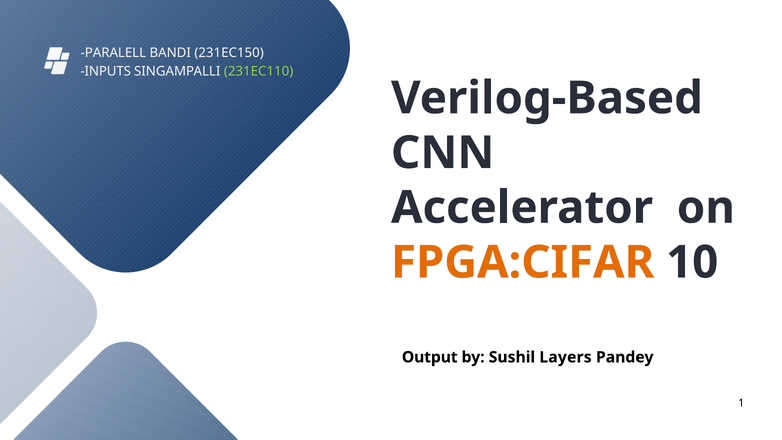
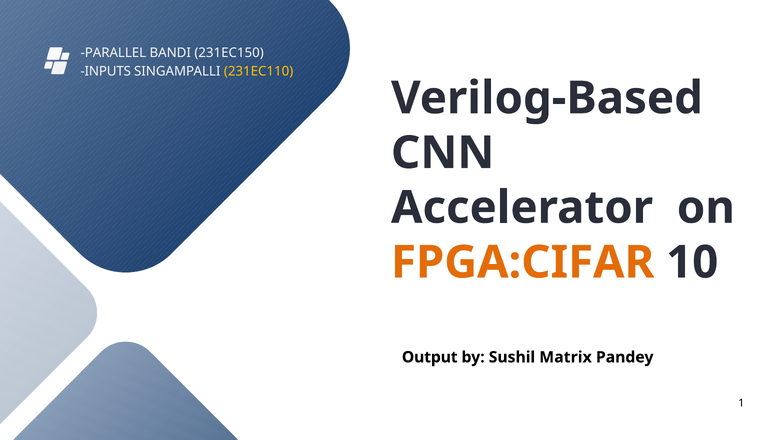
PARALELL: PARALELL -> PARALLEL
231EC110 colour: light green -> yellow
Layers: Layers -> Matrix
